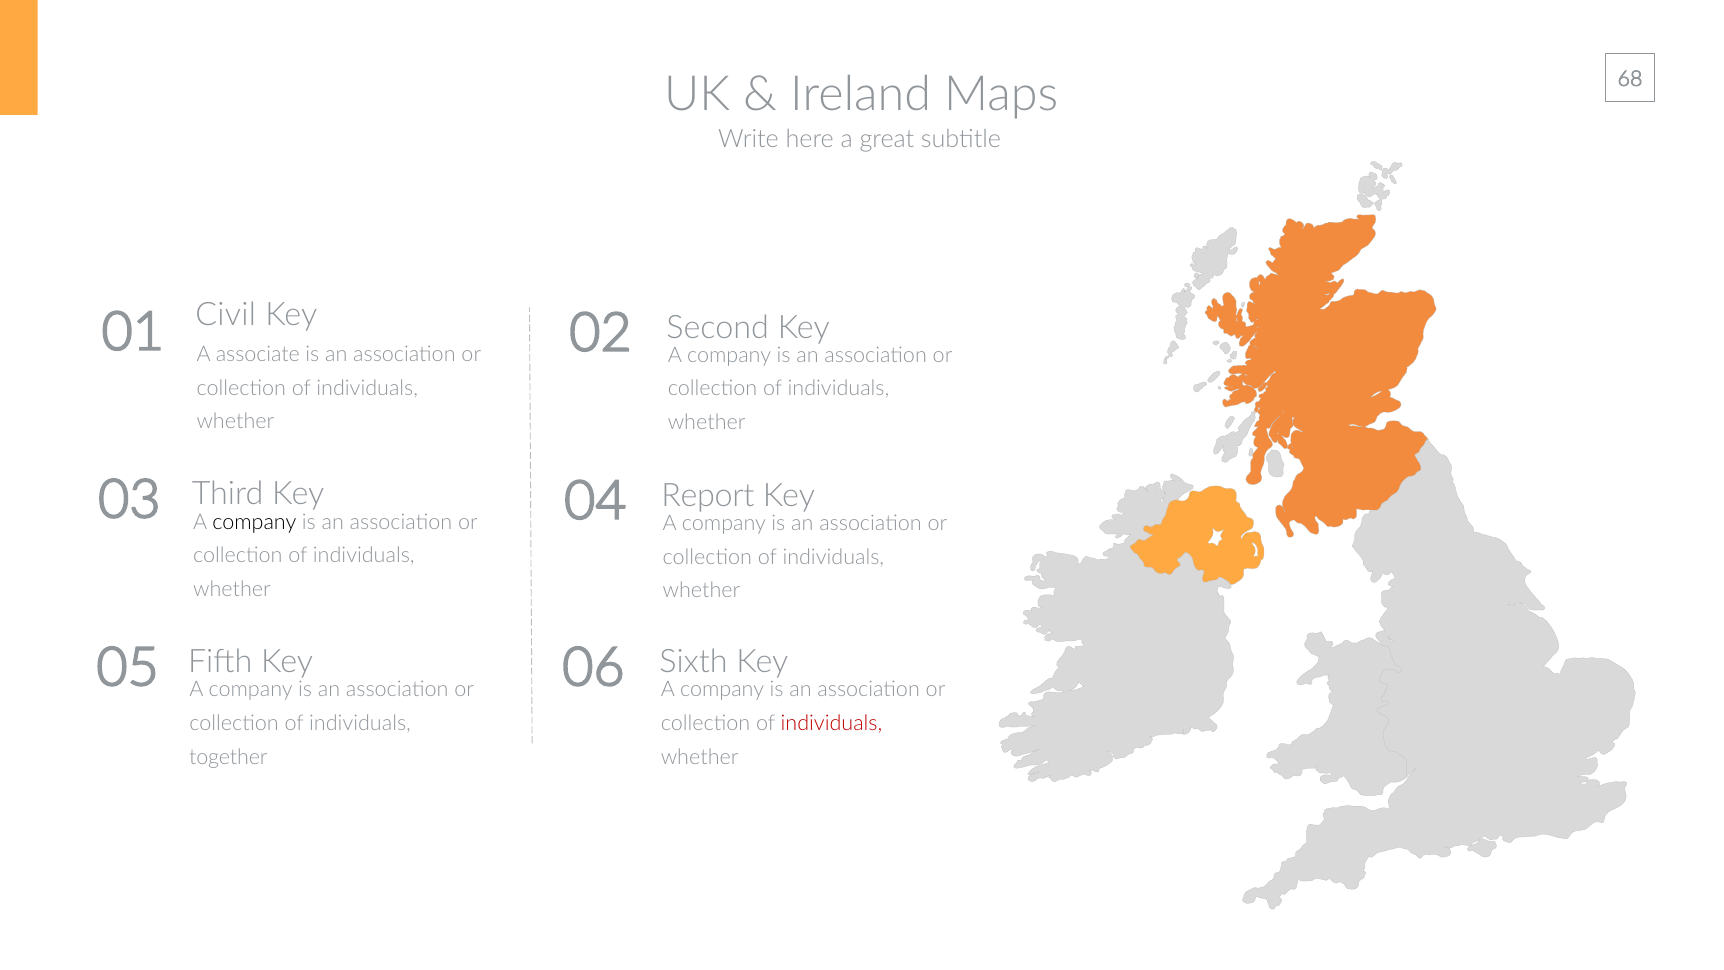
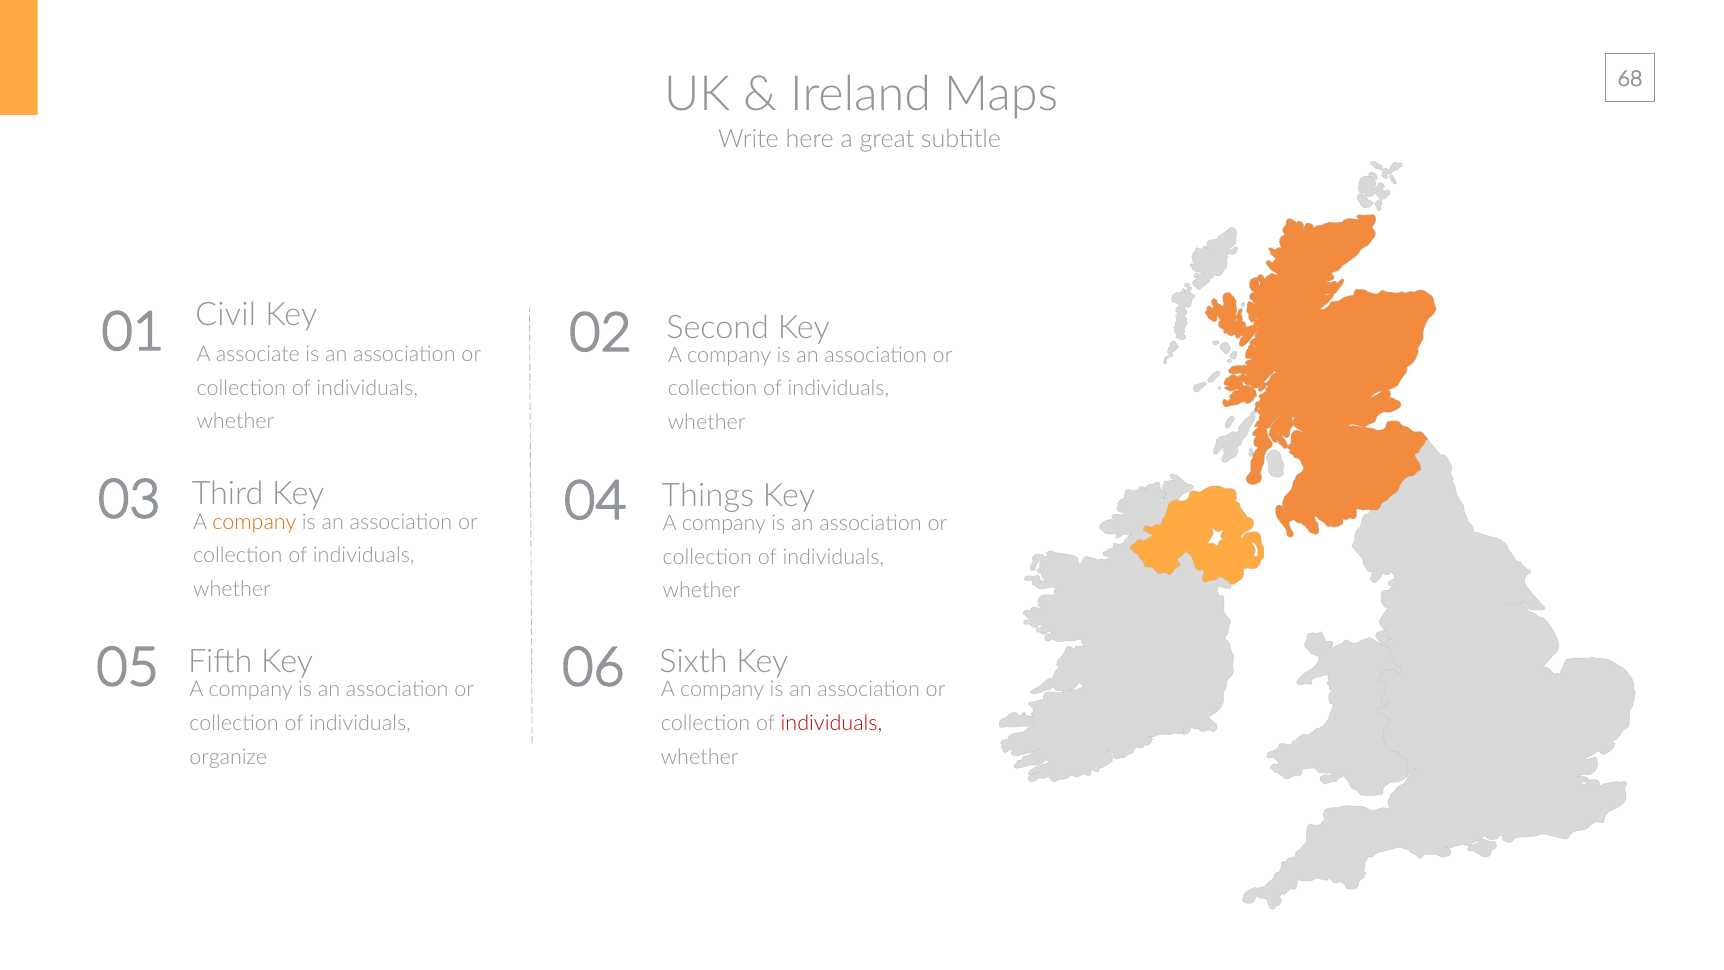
Report: Report -> Things
company at (254, 522) colour: black -> orange
together: together -> organize
